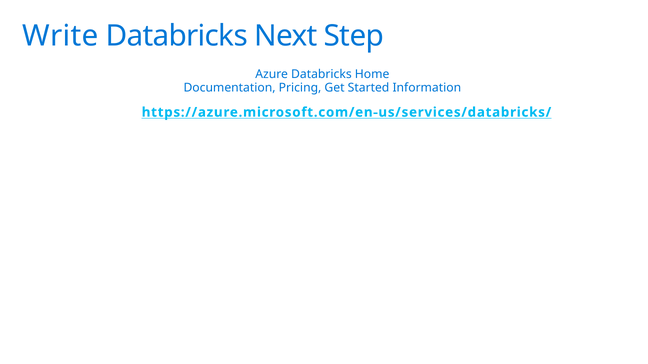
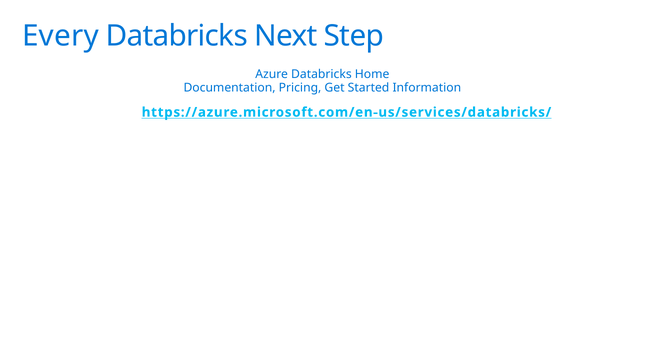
Write: Write -> Every
